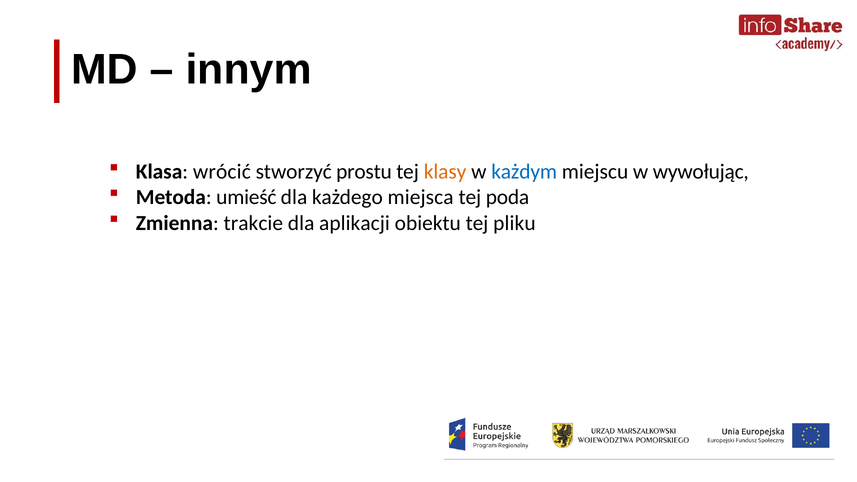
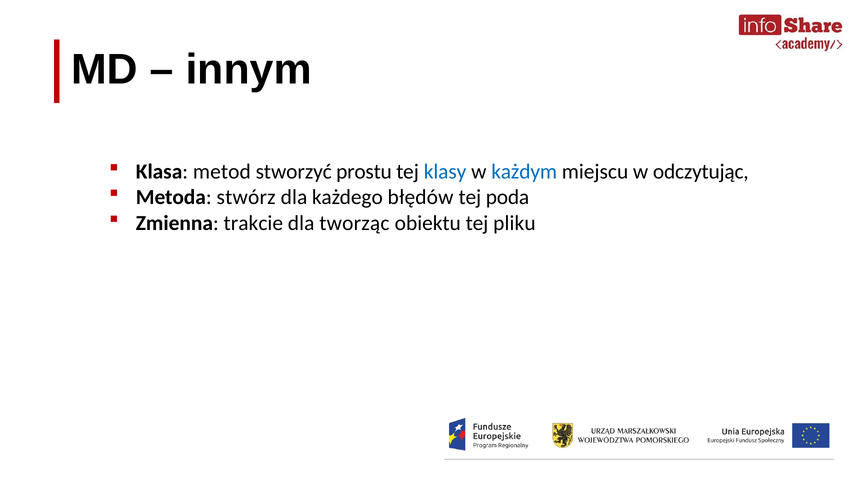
wrócić: wrócić -> metod
klasy colour: orange -> blue
wywołując: wywołując -> odczytując
umieść: umieść -> stwórz
miejsca: miejsca -> błędów
aplikacji: aplikacji -> tworząc
